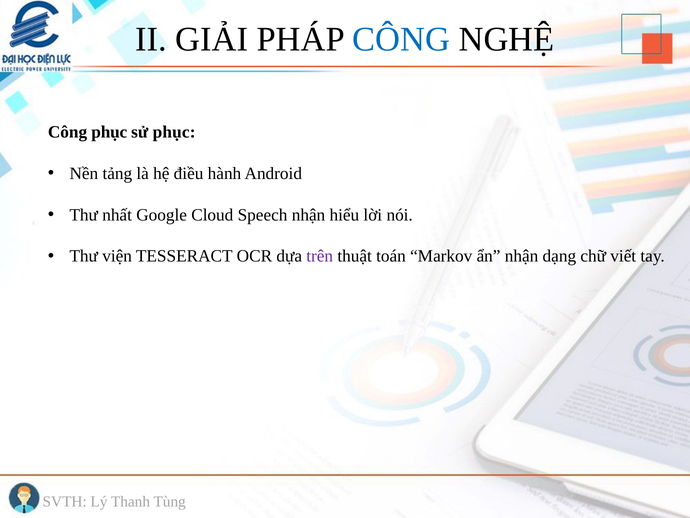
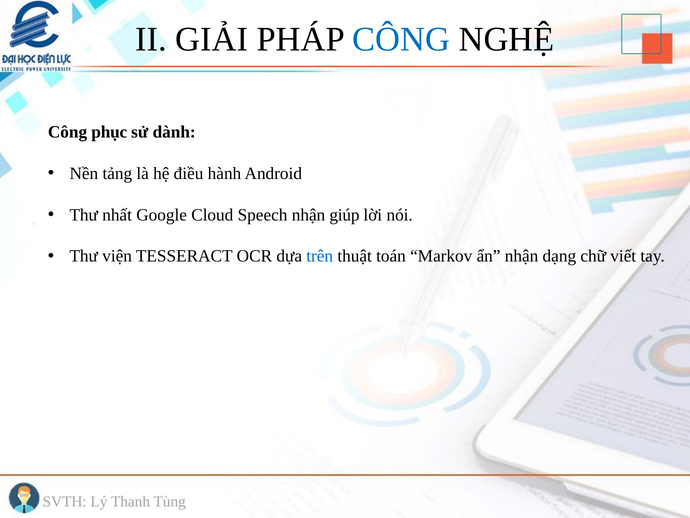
sử phục: phục -> dành
hiểu: hiểu -> giúp
trên colour: purple -> blue
